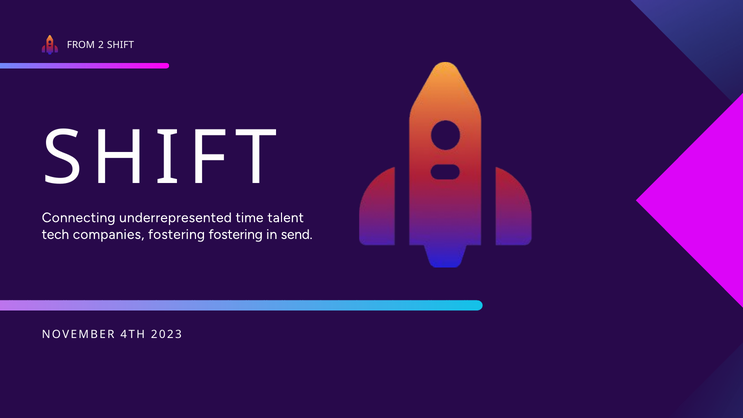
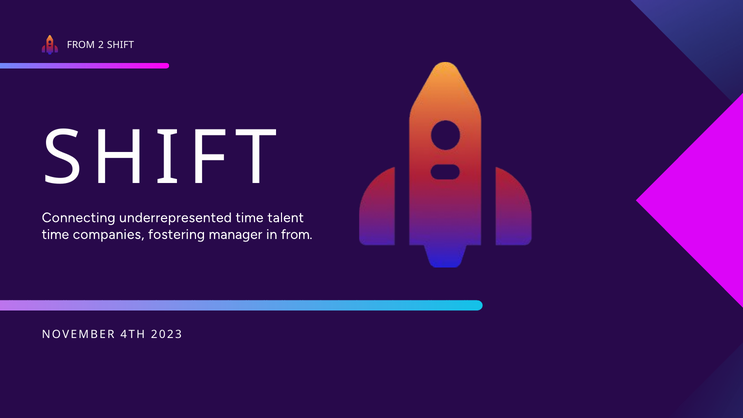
tech at (55, 234): tech -> time
fostering fostering: fostering -> manager
in send: send -> from
